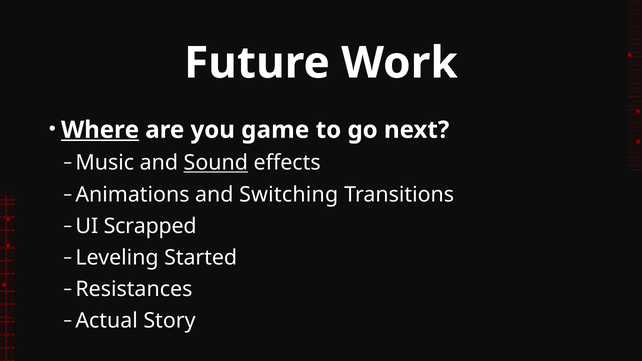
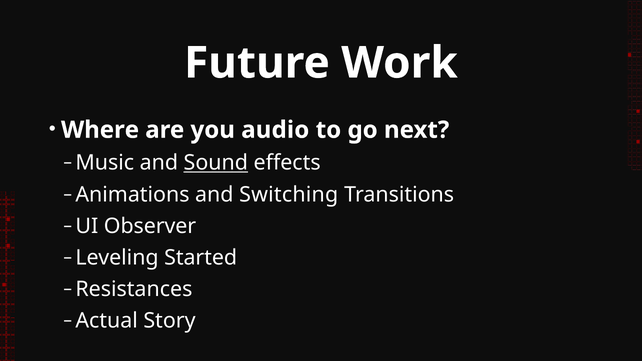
Where underline: present -> none
game: game -> audio
Scrapped: Scrapped -> Observer
